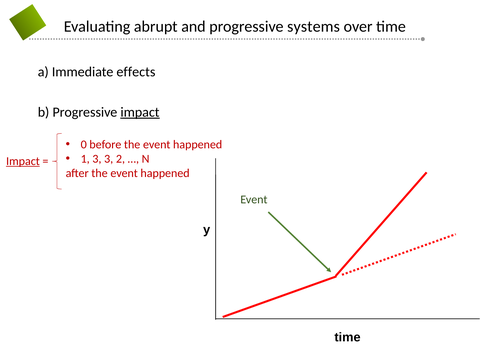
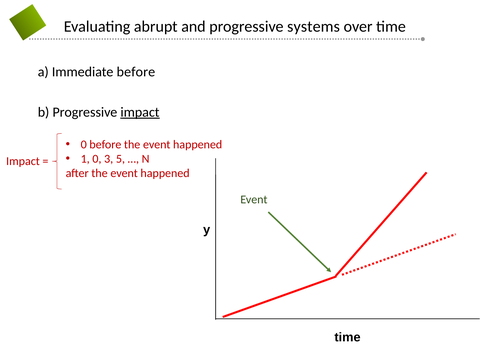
Immediate effects: effects -> before
1 3: 3 -> 0
2: 2 -> 5
Impact at (23, 161) underline: present -> none
